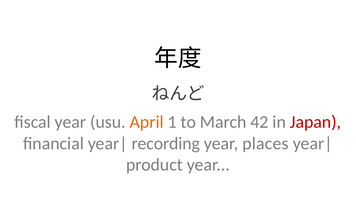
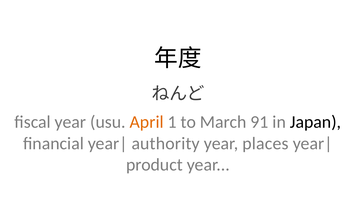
42: 42 -> 91
Japan colour: red -> black
recording: recording -> authority
